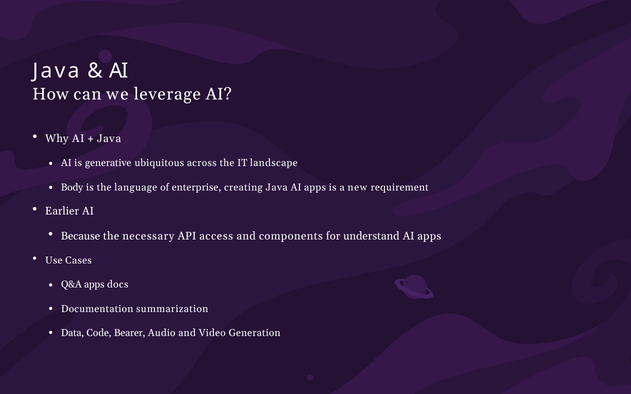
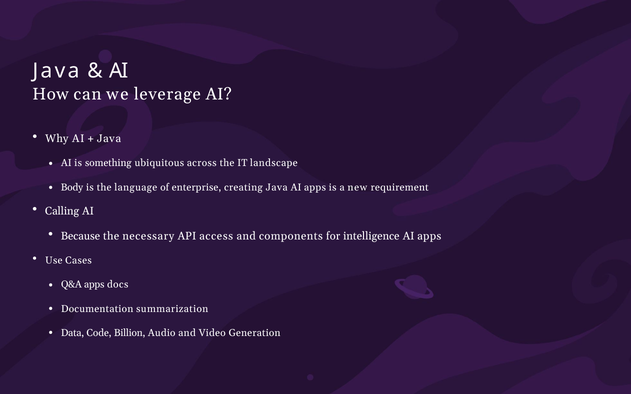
generative: generative -> something
Earlier: Earlier -> Calling
understand: understand -> intelligence
Bearer: Bearer -> Billion
